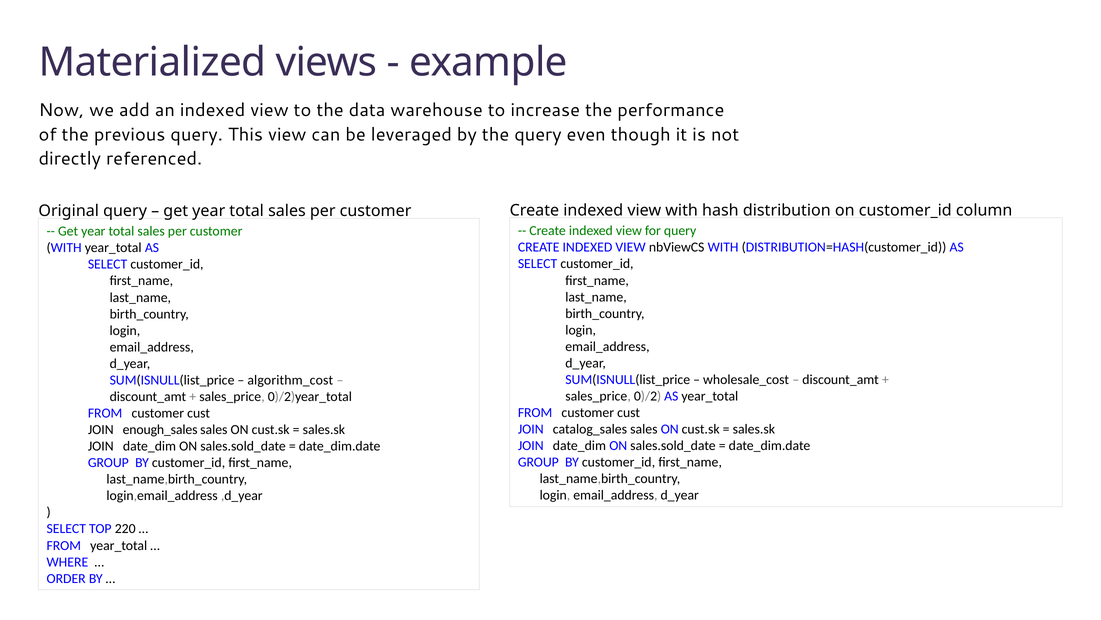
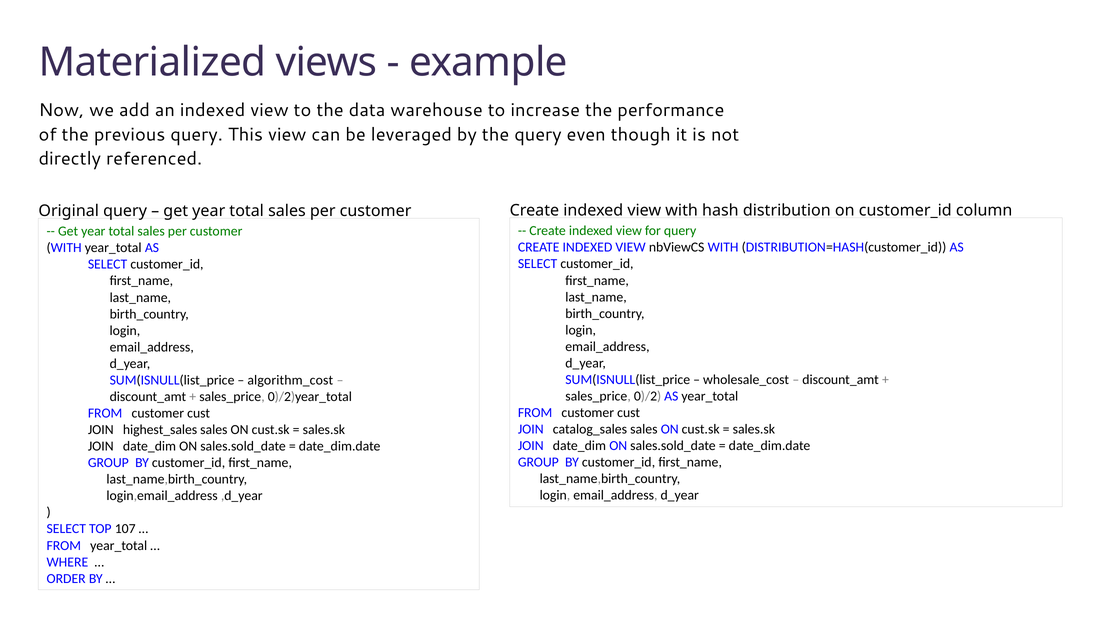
enough_sales: enough_sales -> highest_sales
220: 220 -> 107
